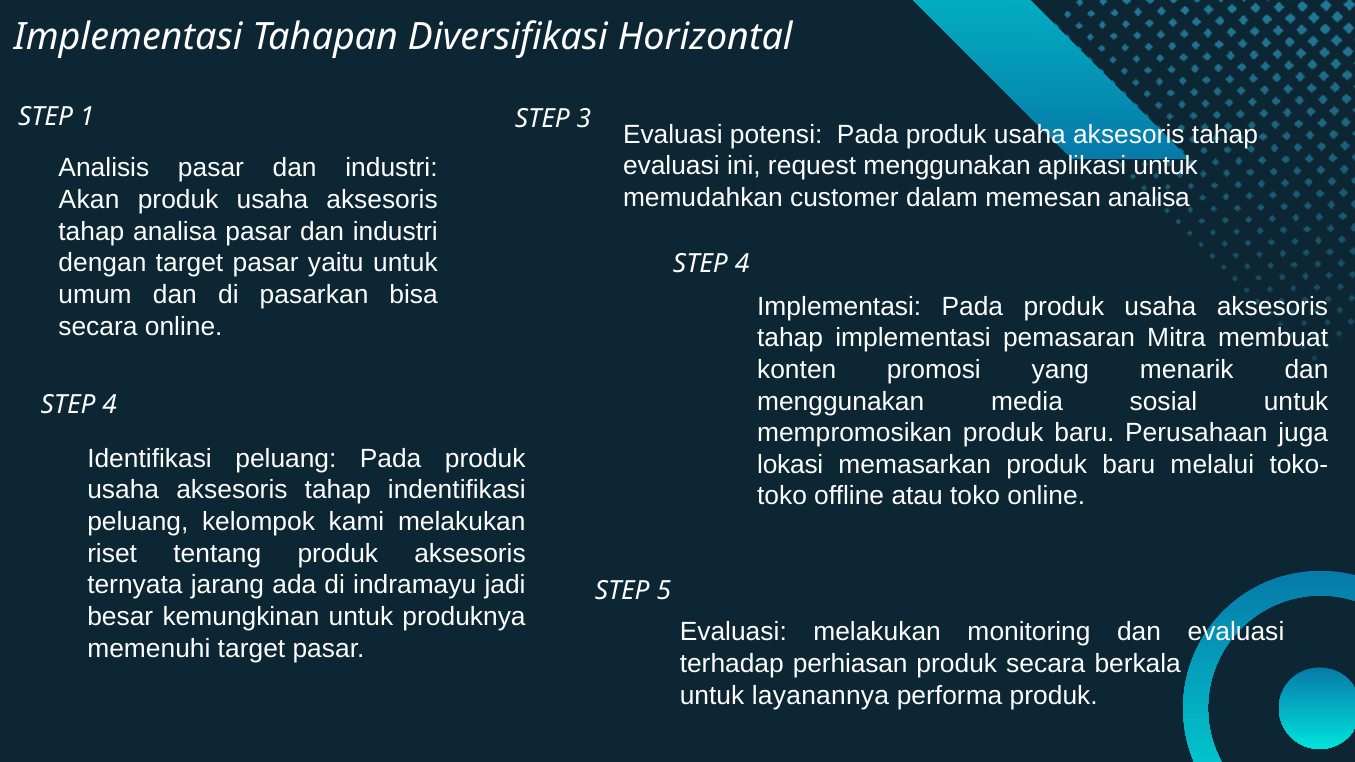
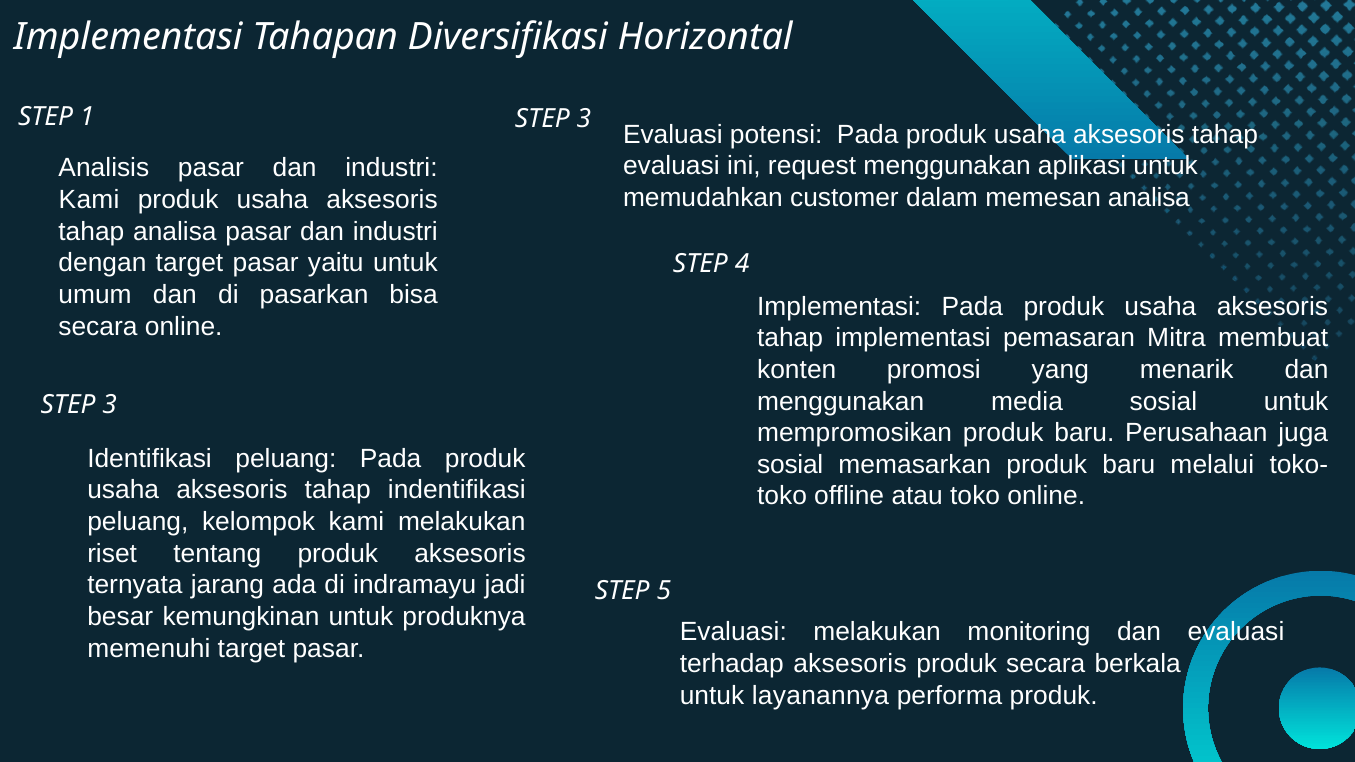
Akan at (89, 200): Akan -> Kami
4 at (110, 405): 4 -> 3
lokasi at (790, 465): lokasi -> sosial
terhadap perhiasan: perhiasan -> aksesoris
